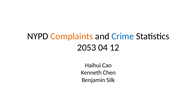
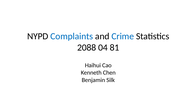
Complaints colour: orange -> blue
2053: 2053 -> 2088
12: 12 -> 81
